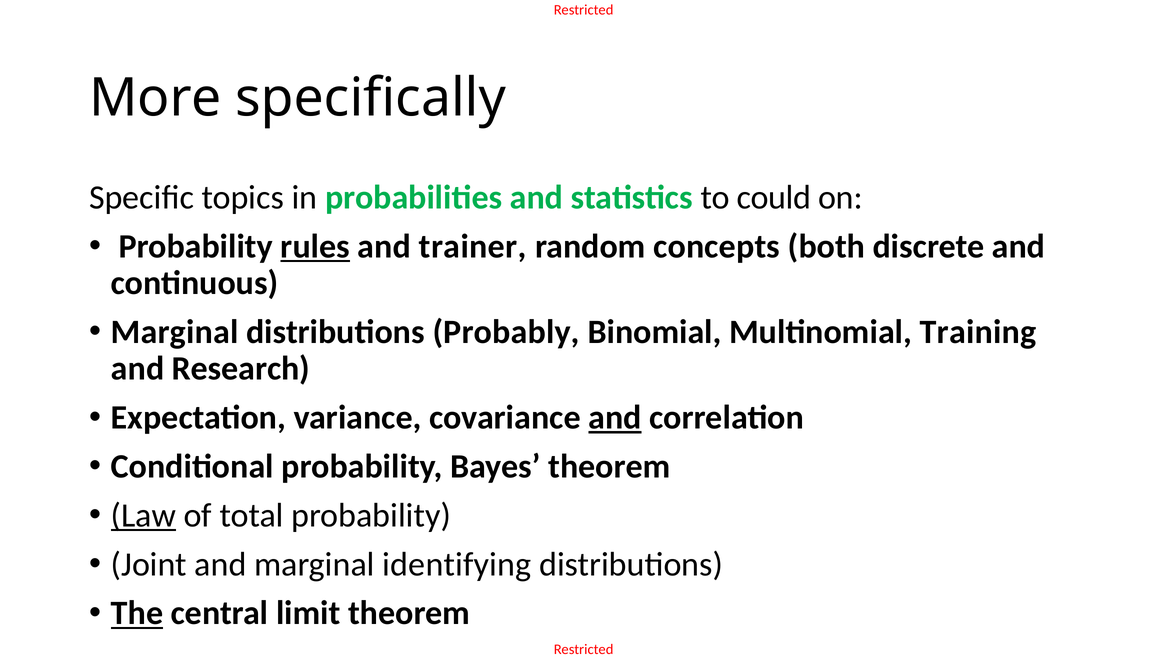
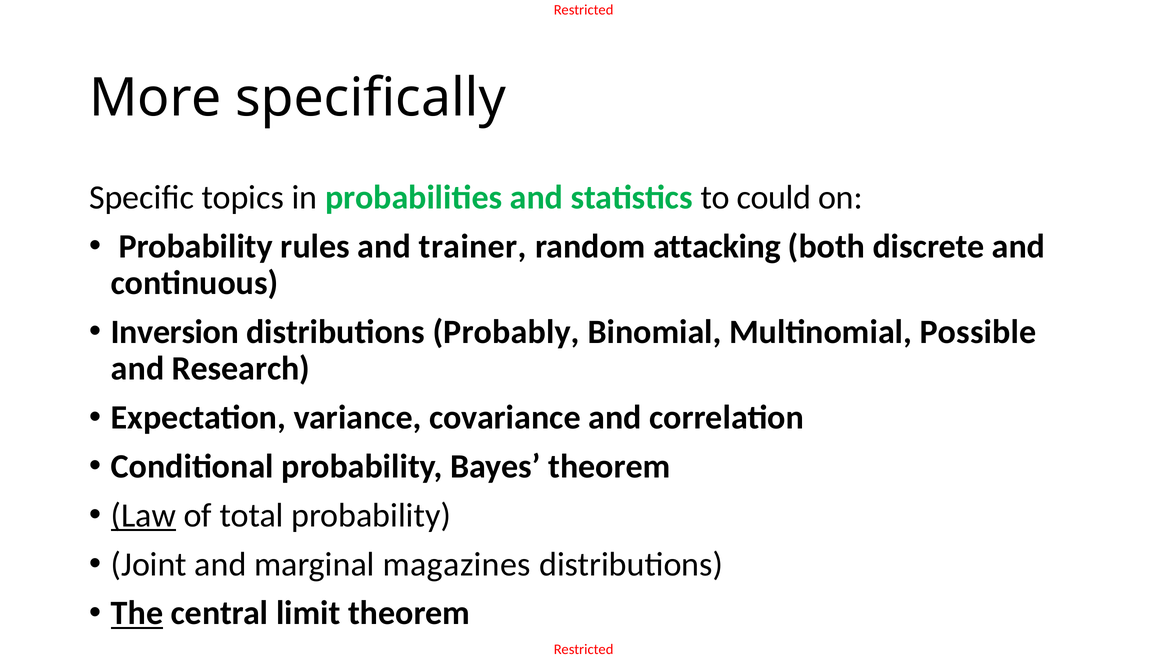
rules underline: present -> none
concepts: concepts -> attacking
Marginal at (175, 332): Marginal -> Inversion
Training: Training -> Possible
and at (615, 418) underline: present -> none
identifying: identifying -> magazines
